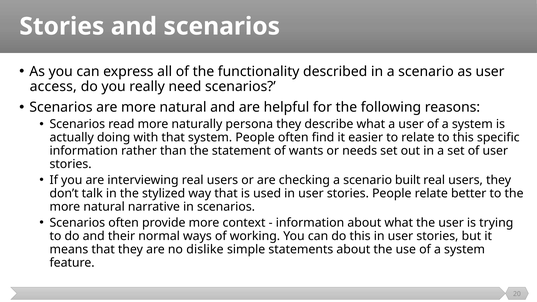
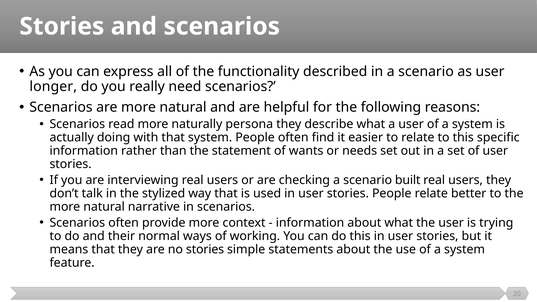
access: access -> longer
no dislike: dislike -> stories
